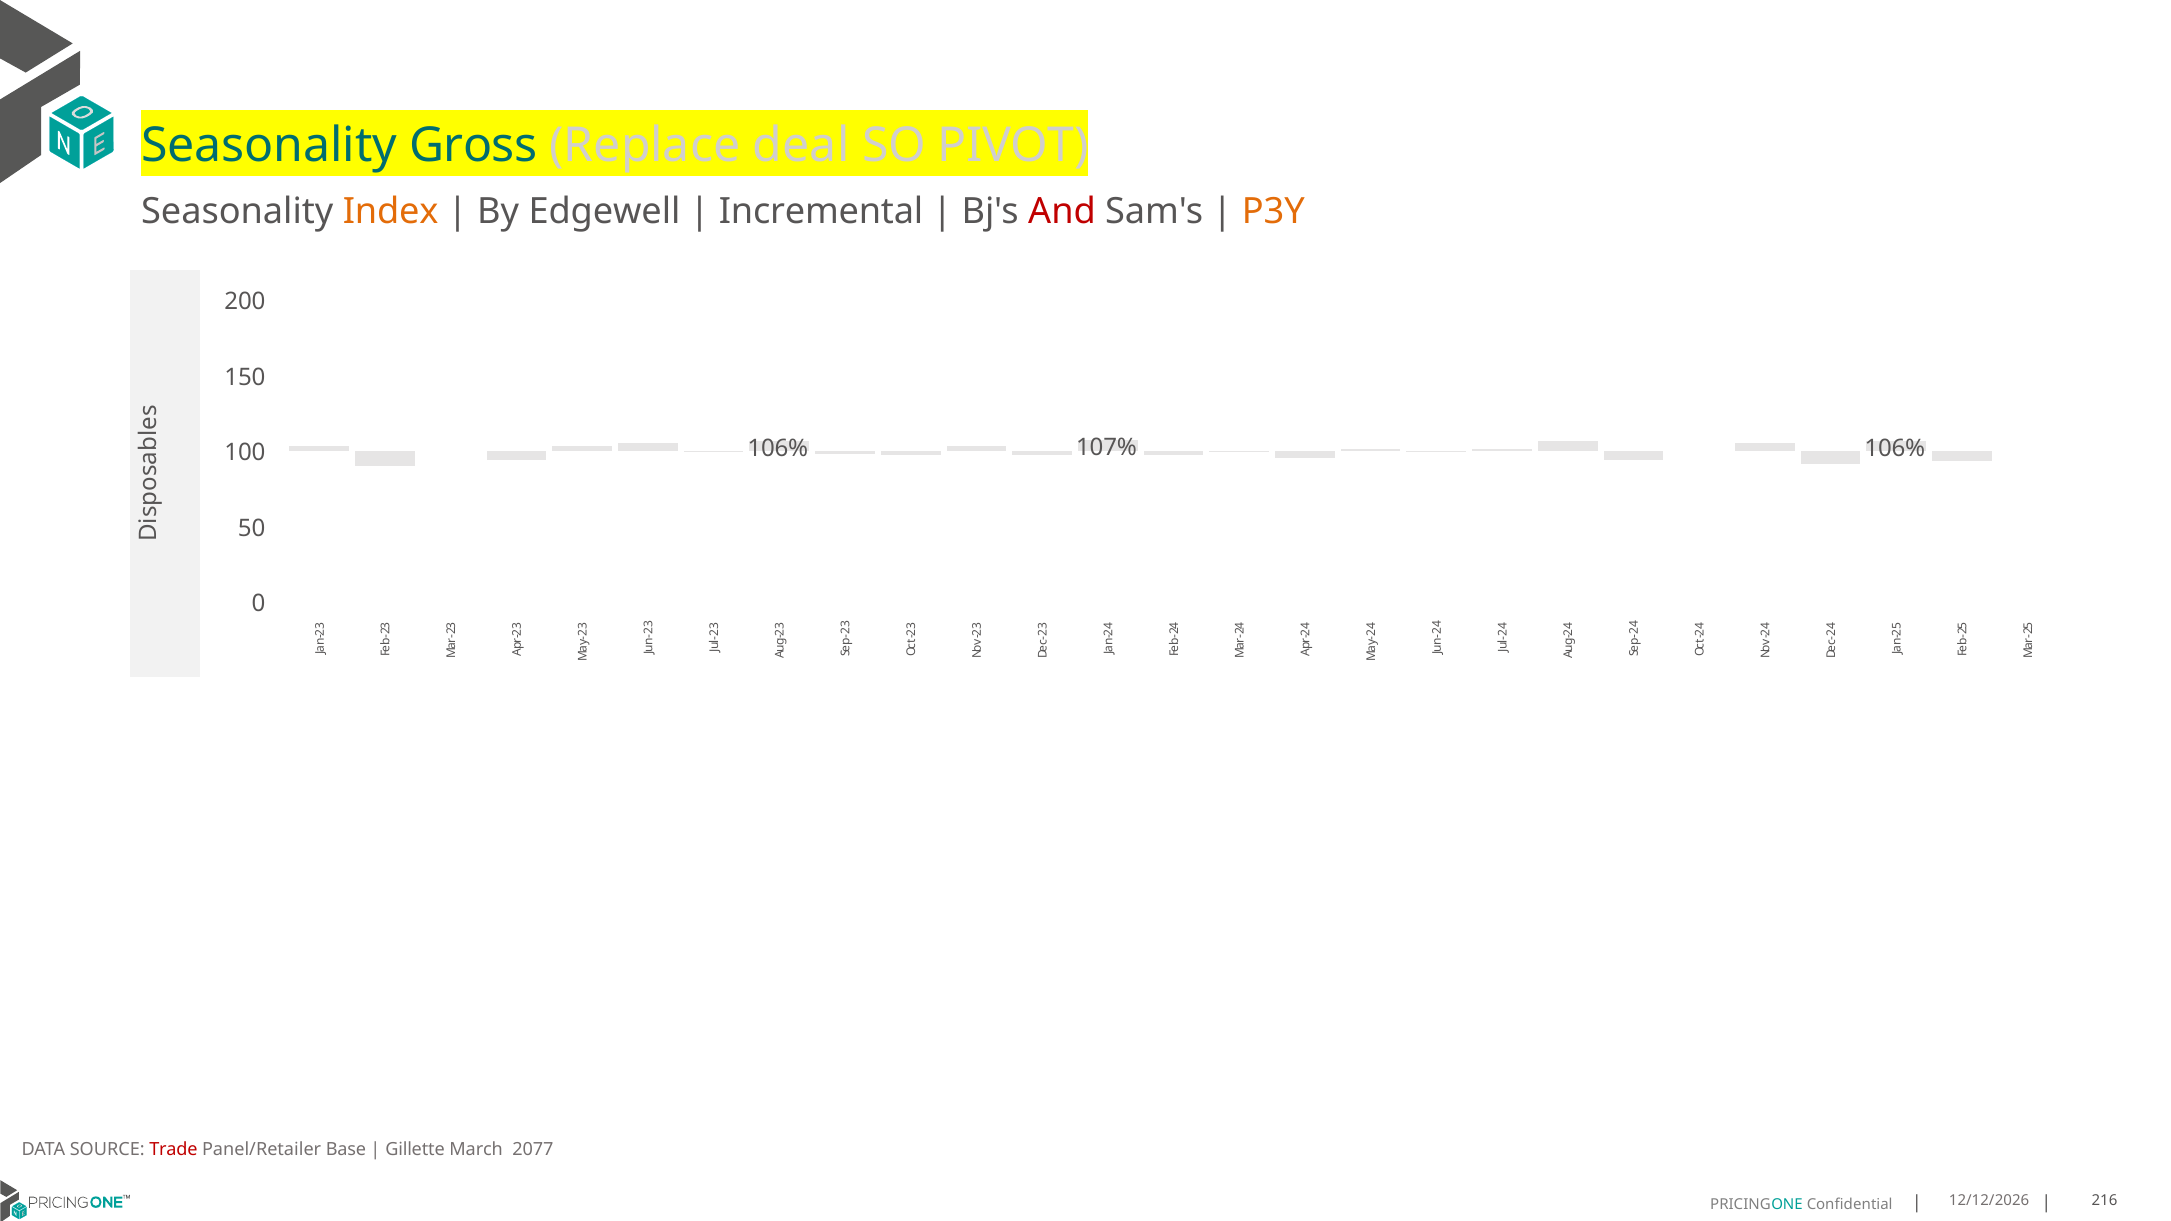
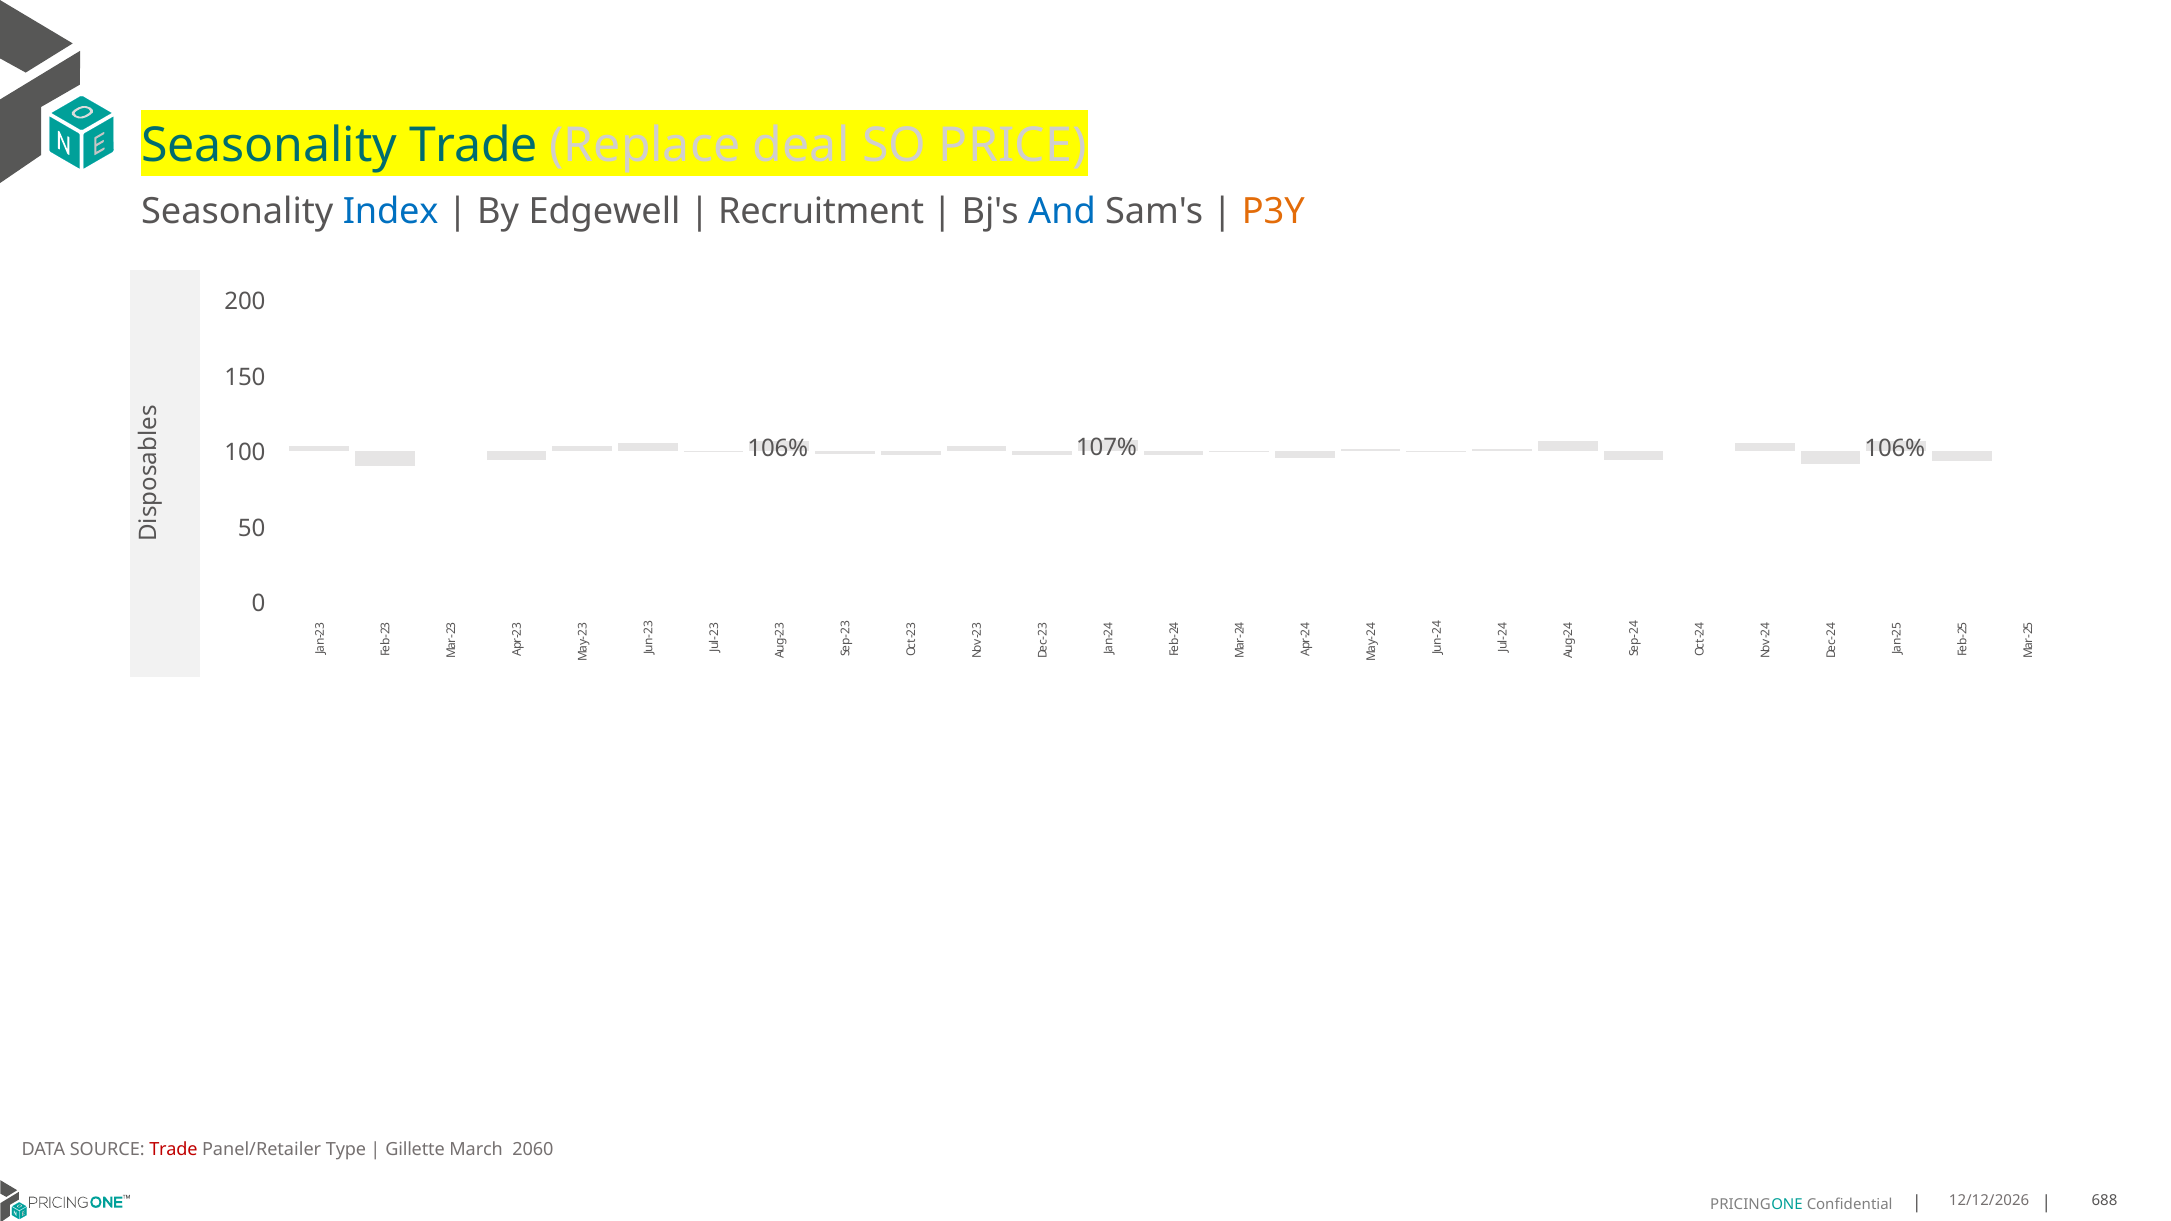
Seasonality Gross: Gross -> Trade
PIVOT: PIVOT -> PRICE
Index colour: orange -> blue
Incremental: Incremental -> Recruitment
And colour: red -> blue
Base: Base -> Type
2077: 2077 -> 2060
216: 216 -> 688
